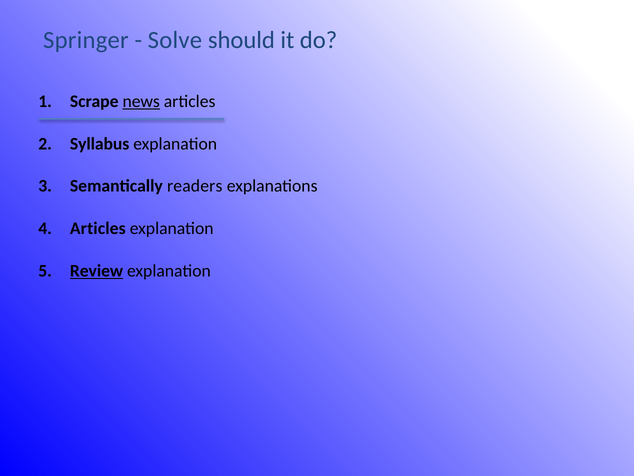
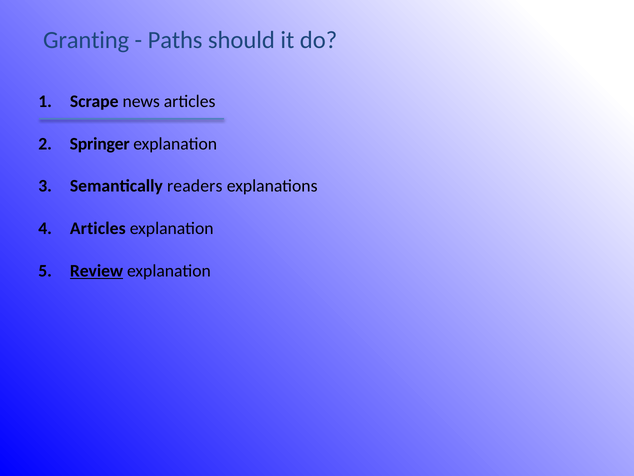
Springer: Springer -> Granting
Solve: Solve -> Paths
news underline: present -> none
Syllabus: Syllabus -> Springer
